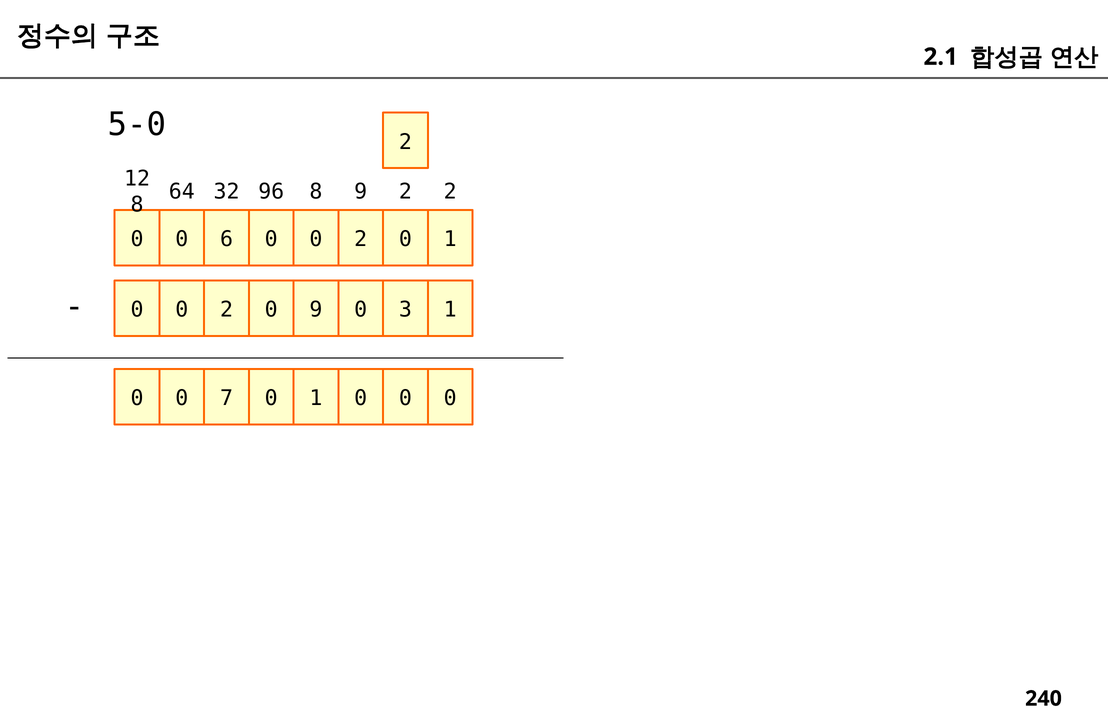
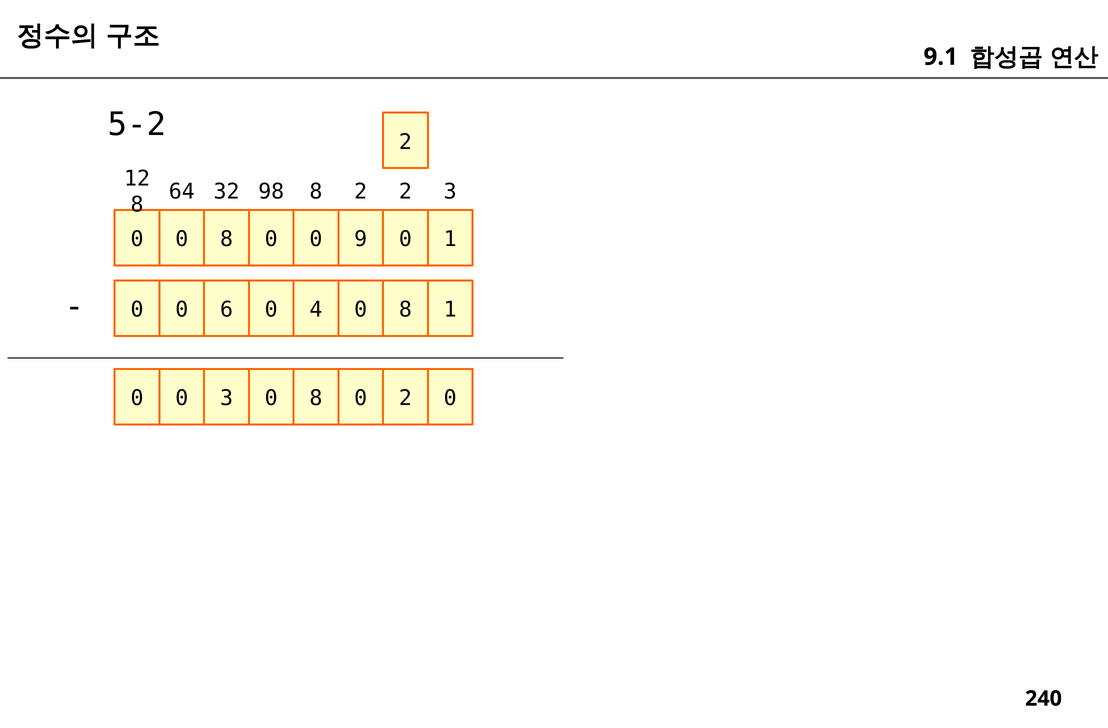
2.1: 2.1 -> 9.1
5-0: 5-0 -> 5-2
96: 96 -> 98
8 9: 9 -> 2
2 2: 2 -> 3
0 0 6: 6 -> 8
2 at (361, 239): 2 -> 9
2 at (226, 310): 2 -> 6
0 9: 9 -> 4
3 at (405, 310): 3 -> 8
0 7: 7 -> 3
1 at (316, 398): 1 -> 8
0 at (405, 398): 0 -> 2
